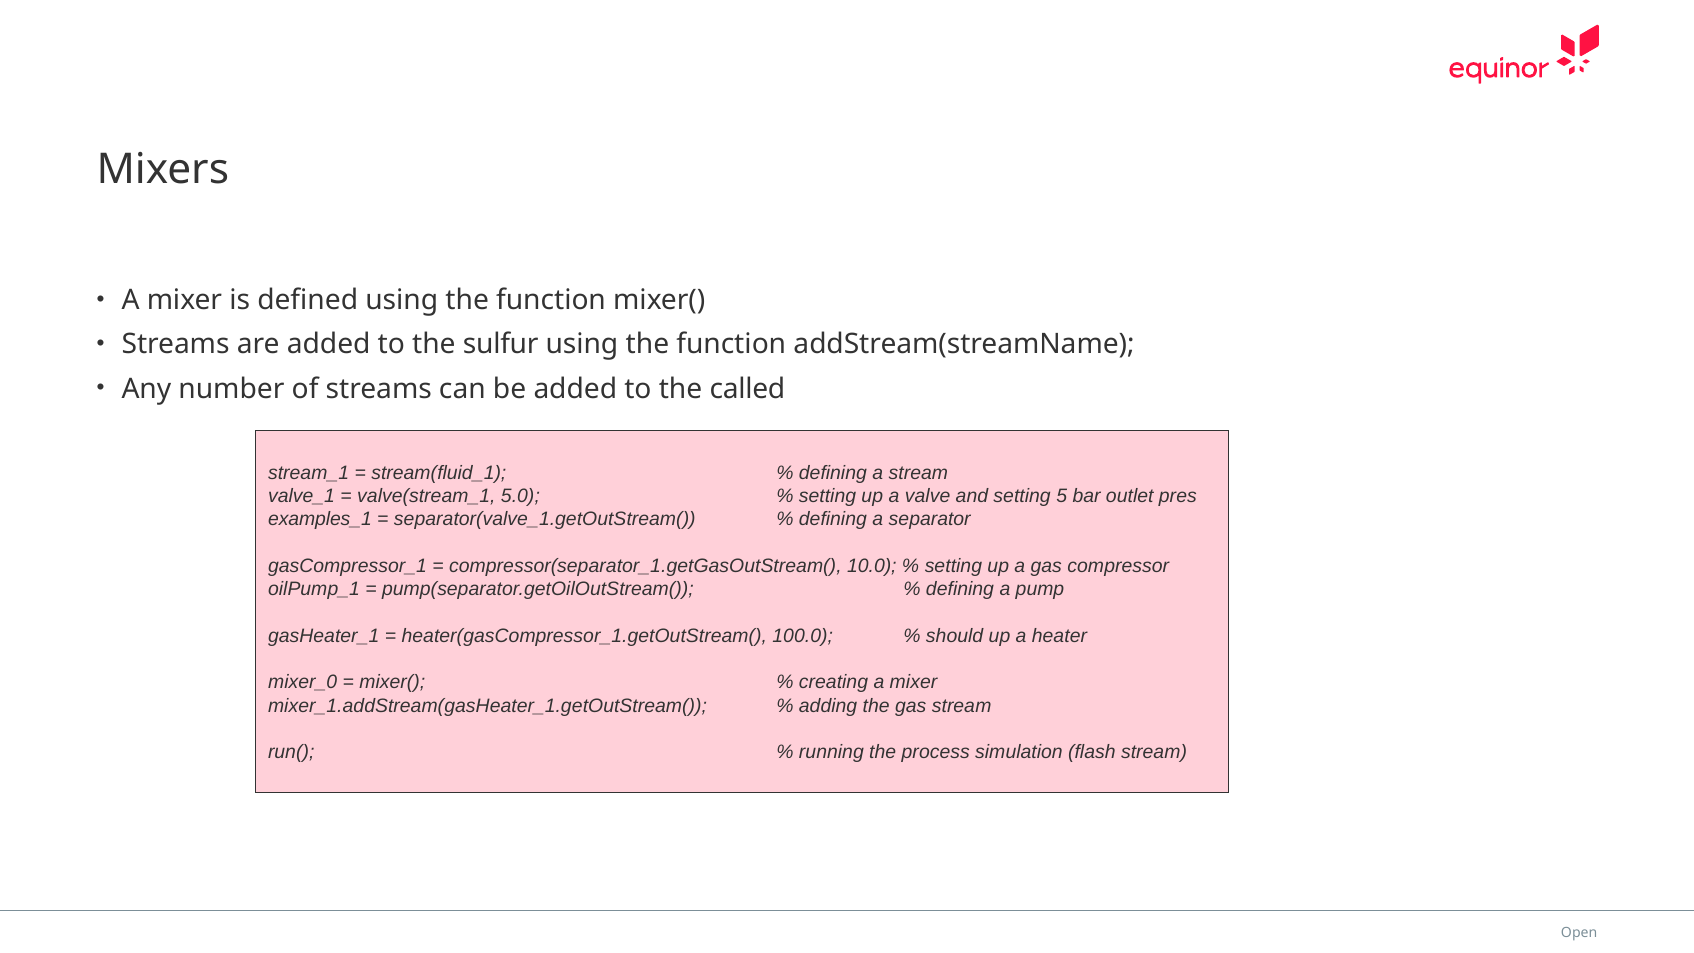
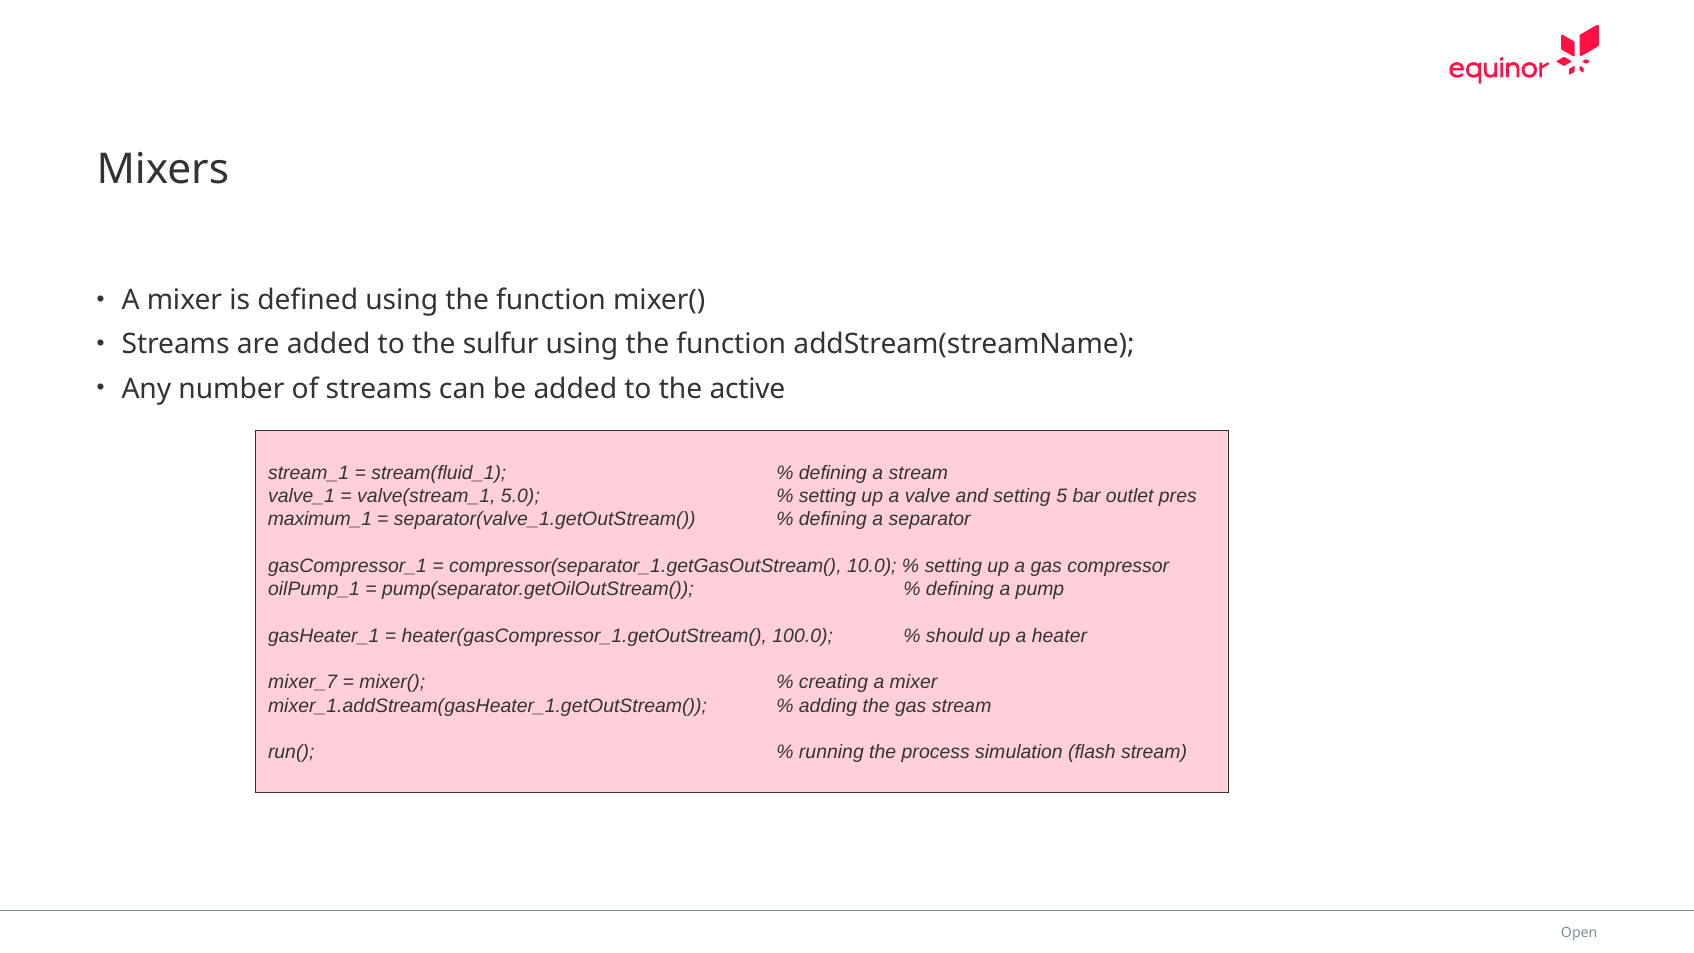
called: called -> active
examples_1: examples_1 -> maximum_1
mixer_0: mixer_0 -> mixer_7
